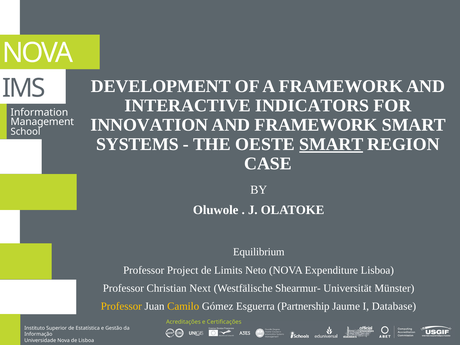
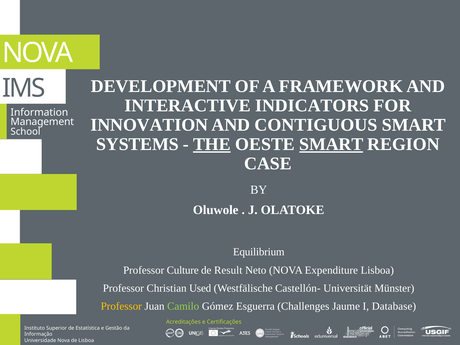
AND FRAMEWORK: FRAMEWORK -> CONTIGUOUS
THE underline: none -> present
Project: Project -> Culture
Limits: Limits -> Result
Next: Next -> Used
Shearmur-: Shearmur- -> Castellón-
Camilo colour: yellow -> light green
Partnership: Partnership -> Challenges
